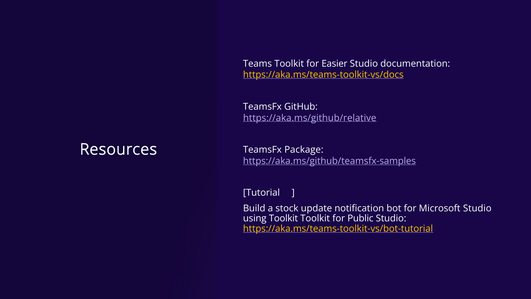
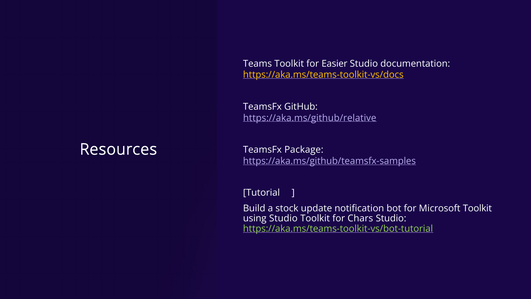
Microsoft Studio: Studio -> Toolkit
using Toolkit: Toolkit -> Studio
Public: Public -> Chars
https://aka.ms/teams-toolkit-vs/bot-tutorial colour: yellow -> light green
